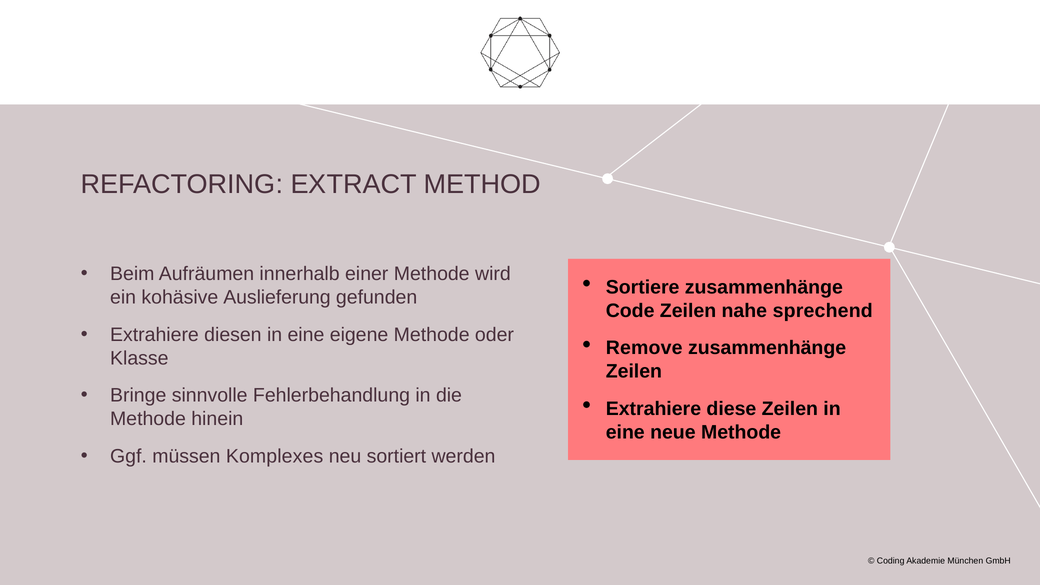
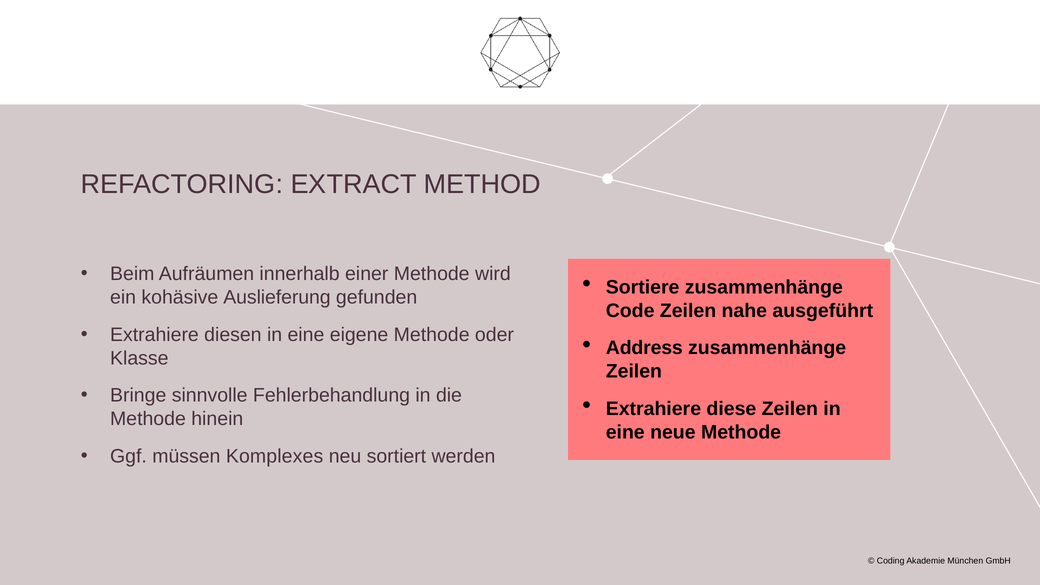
sprechend: sprechend -> ausgeführt
Remove: Remove -> Address
